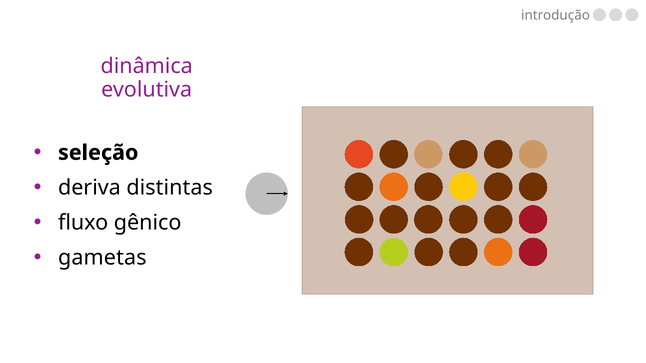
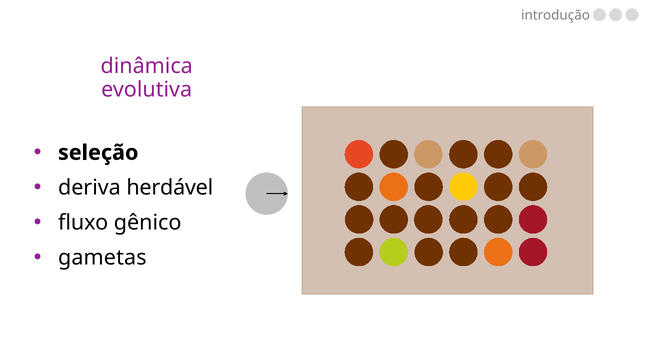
distintas: distintas -> herdável
